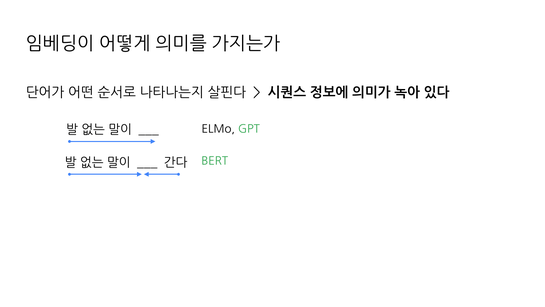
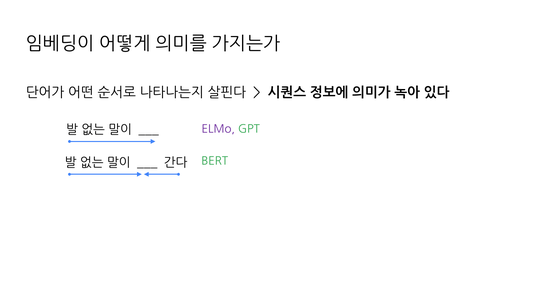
ELMo colour: black -> purple
